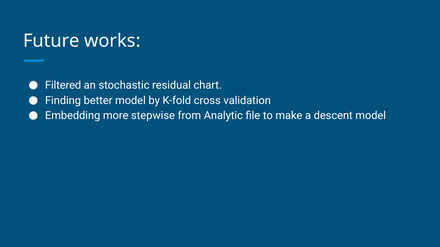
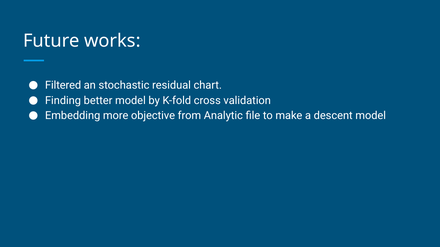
stepwise: stepwise -> objective
